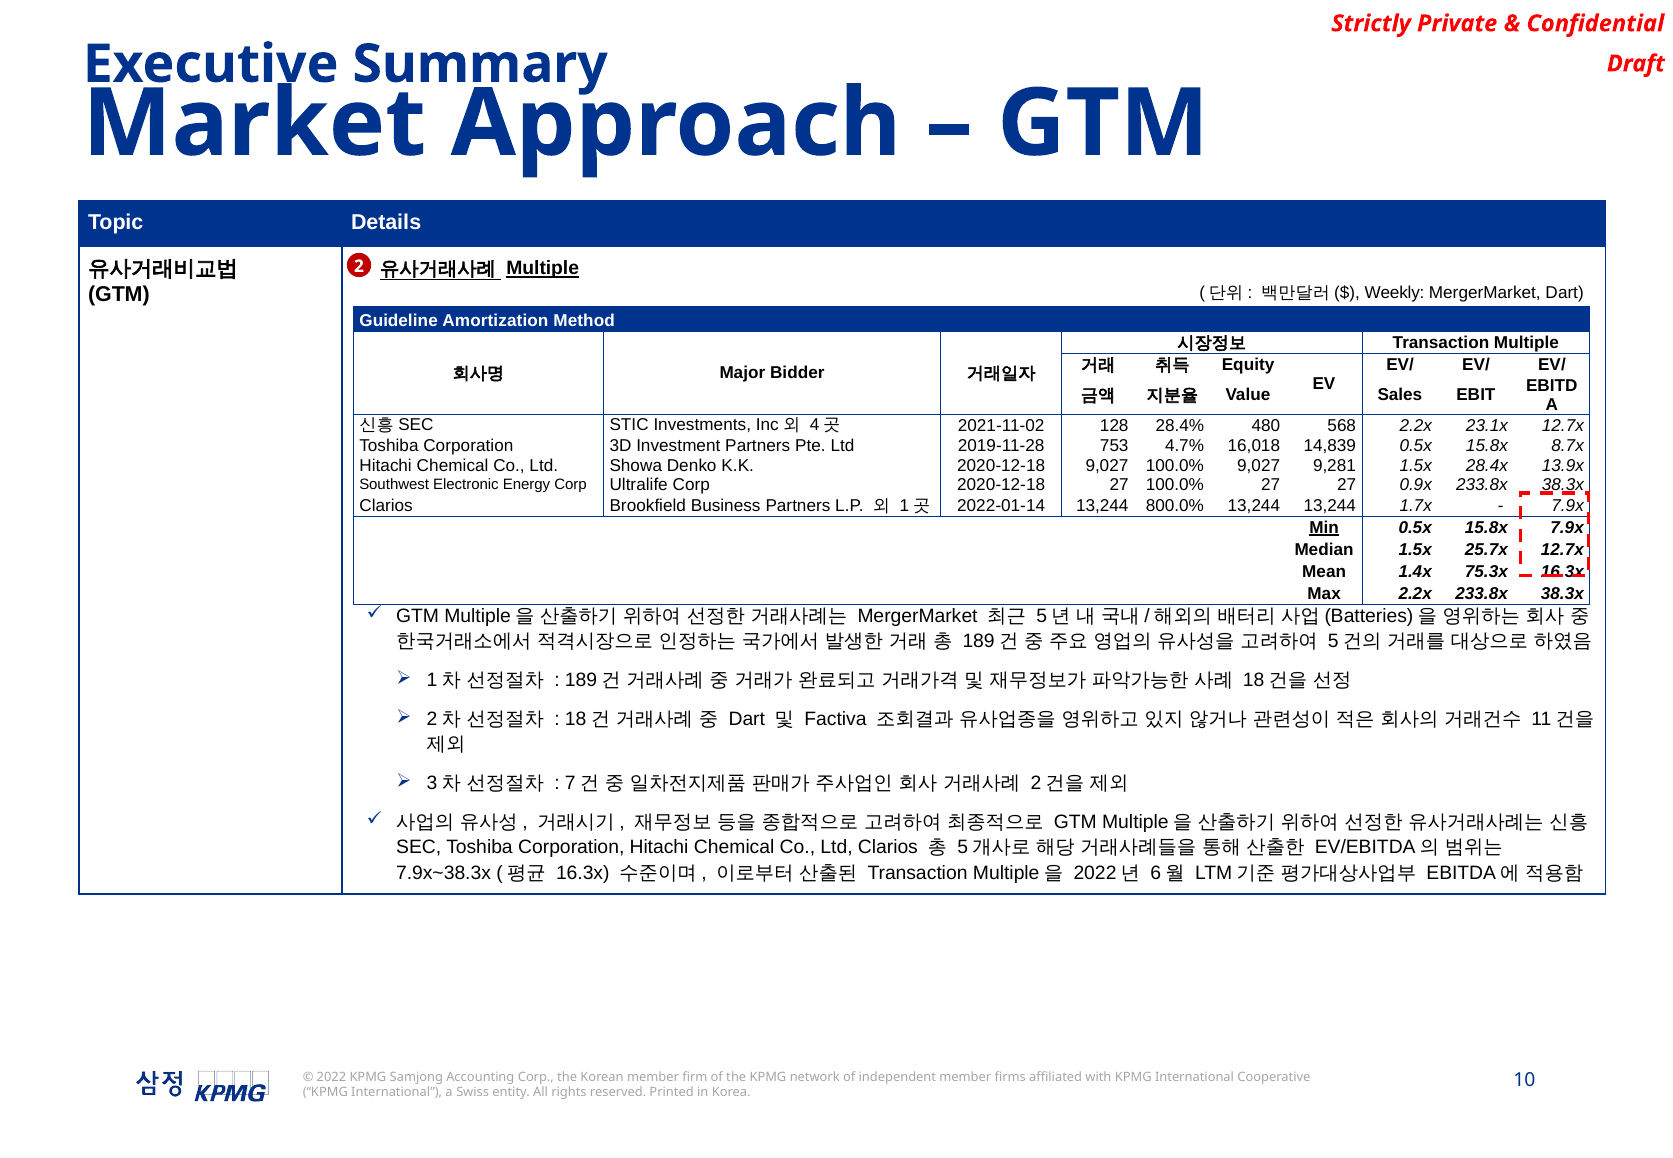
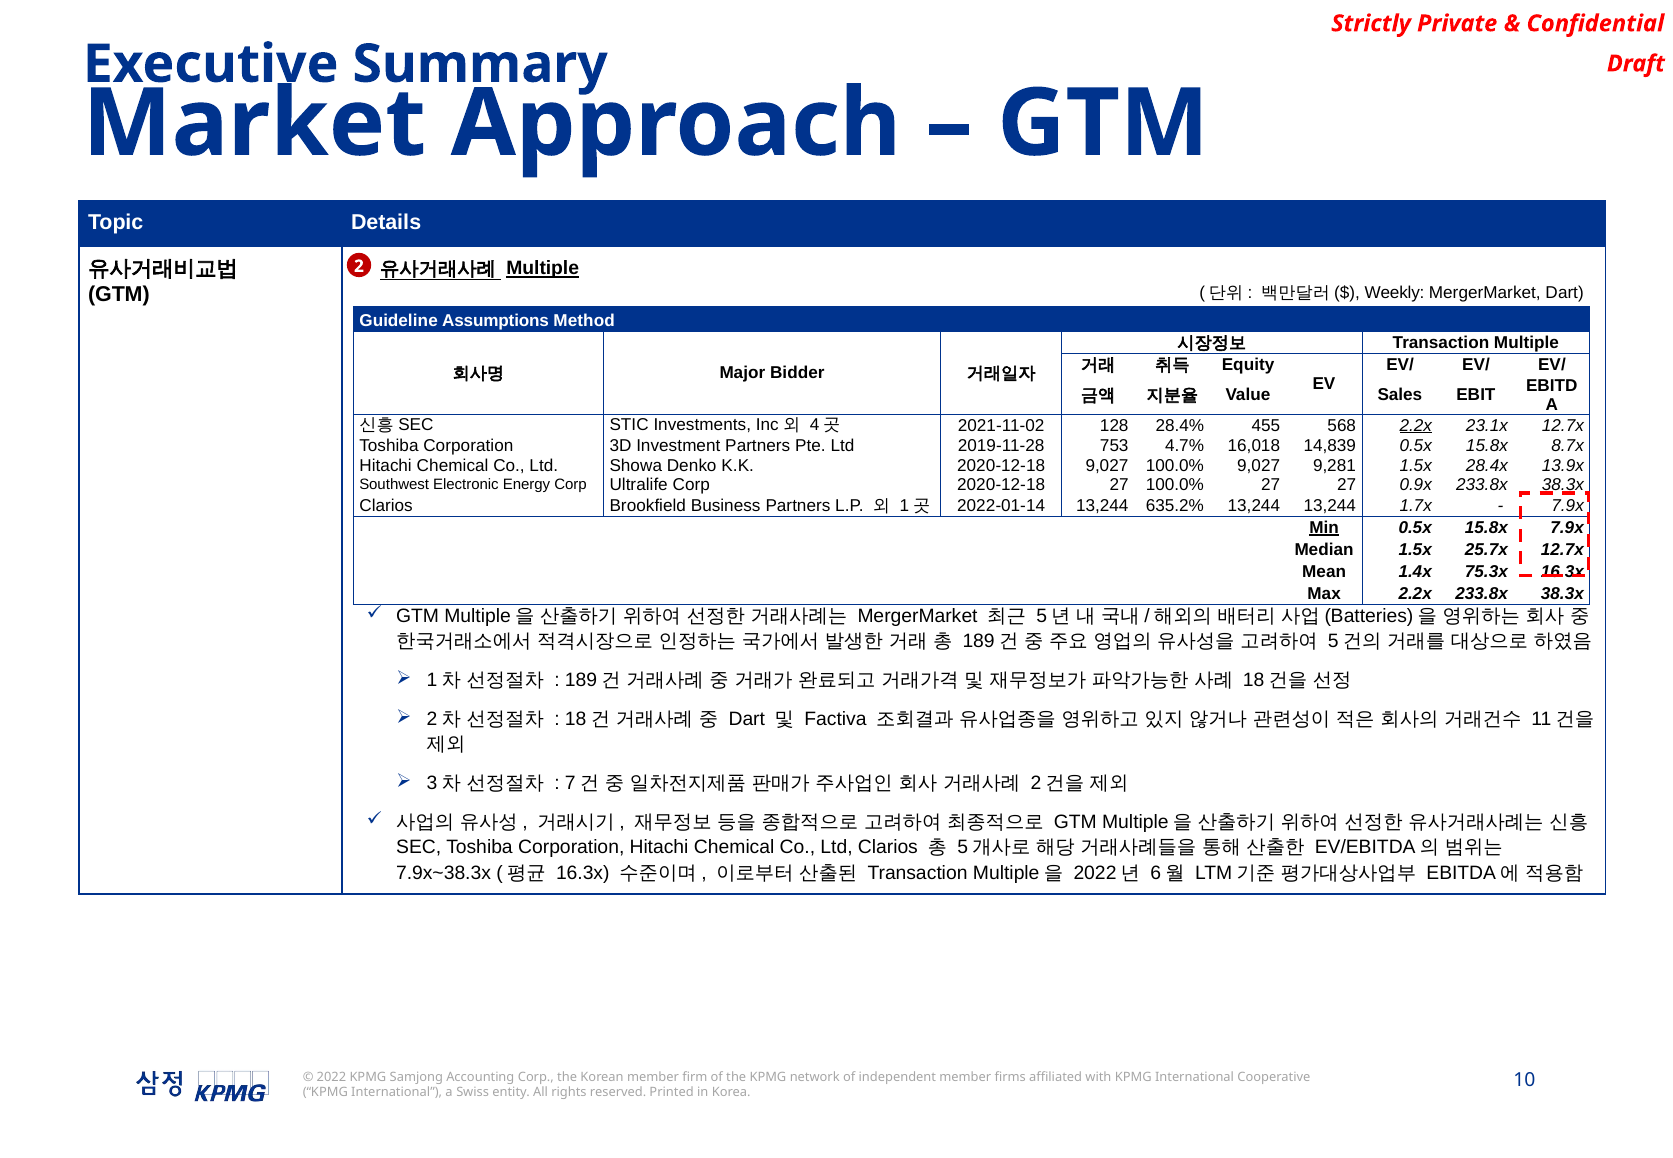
Amortization: Amortization -> Assumptions
480: 480 -> 455
2.2x at (1416, 426) underline: none -> present
800.0%: 800.0% -> 635.2%
